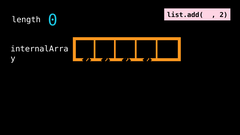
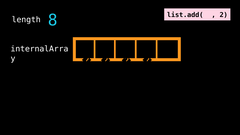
0: 0 -> 8
